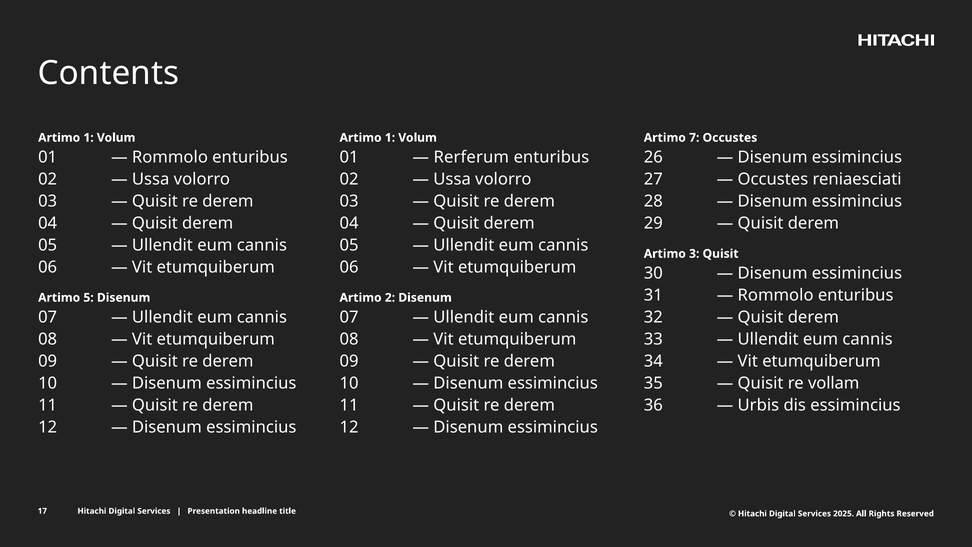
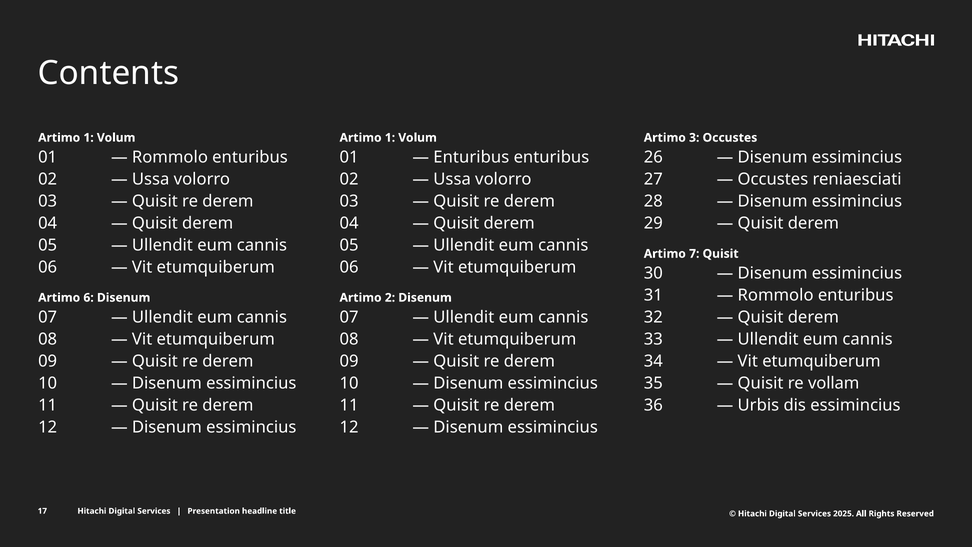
7 at (694, 138): 7 -> 3
Rerferum at (471, 157): Rerferum -> Enturibus
3 at (694, 254): 3 -> 7
5: 5 -> 6
